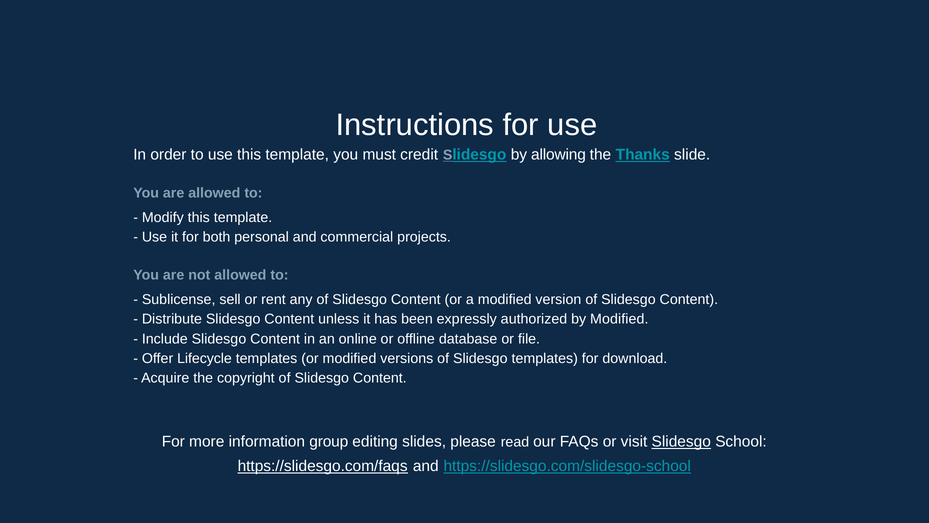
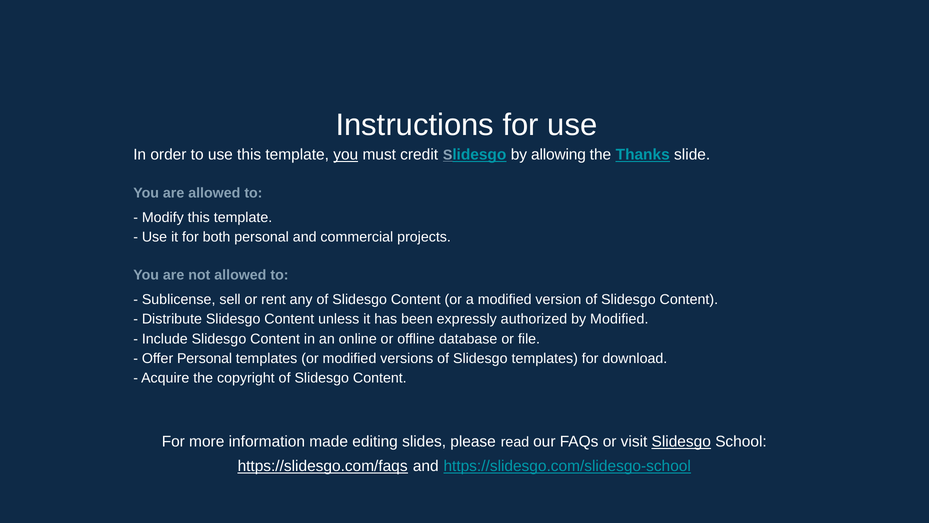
you at (346, 155) underline: none -> present
Offer Lifecycle: Lifecycle -> Personal
group: group -> made
